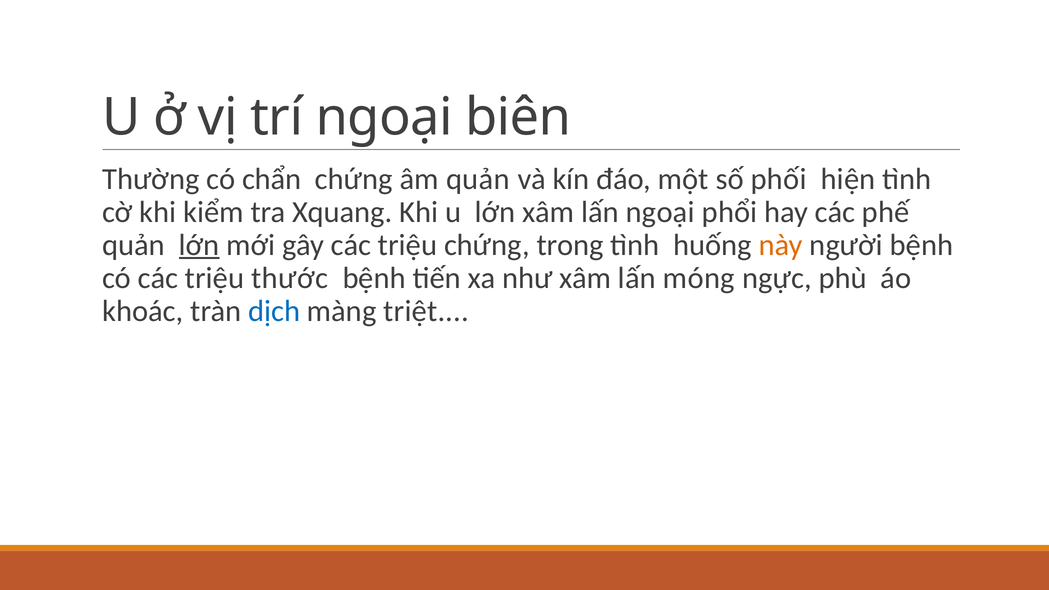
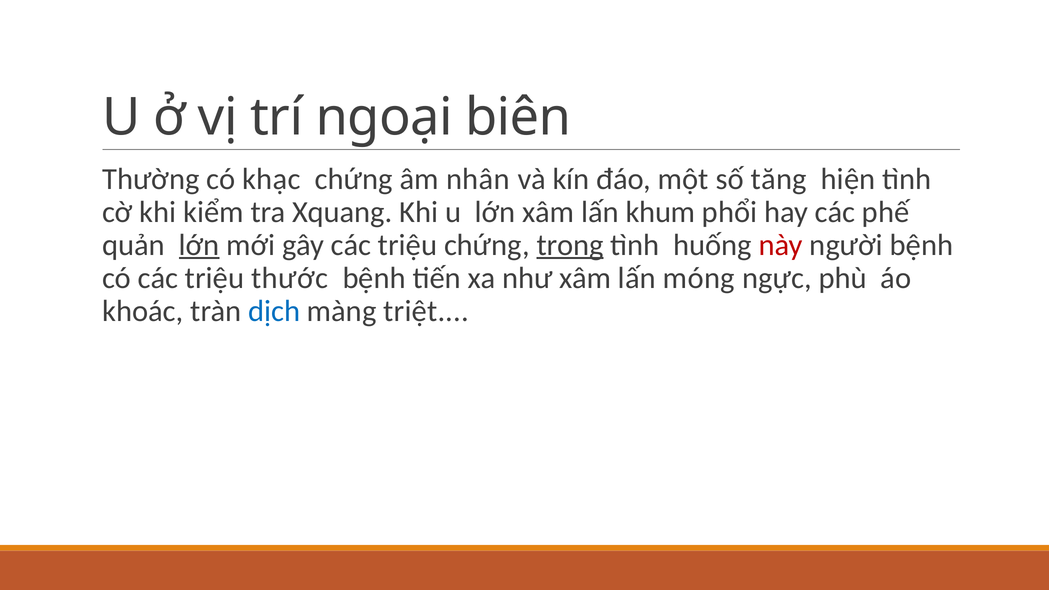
chẩn: chẩn -> khạc
âm quản: quản -> nhân
phối: phối -> tăng
lấn ngoại: ngoại -> khum
trong underline: none -> present
này colour: orange -> red
